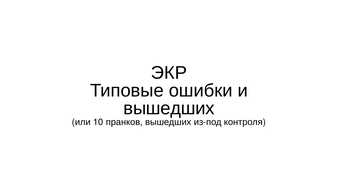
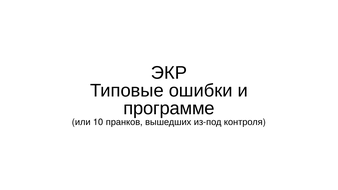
вышедших at (169, 108): вышедших -> программе
